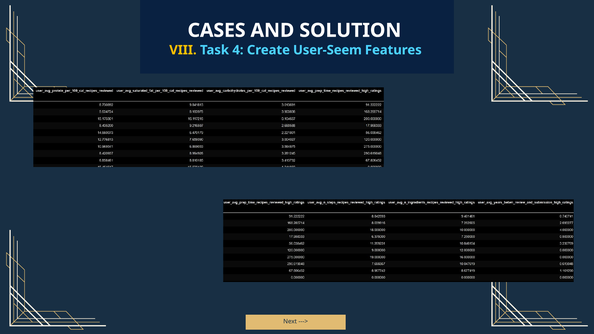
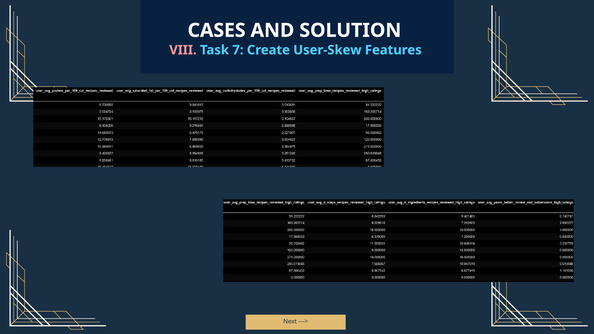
VIII colour: yellow -> pink
4: 4 -> 7
User-Seem: User-Seem -> User-Skew
